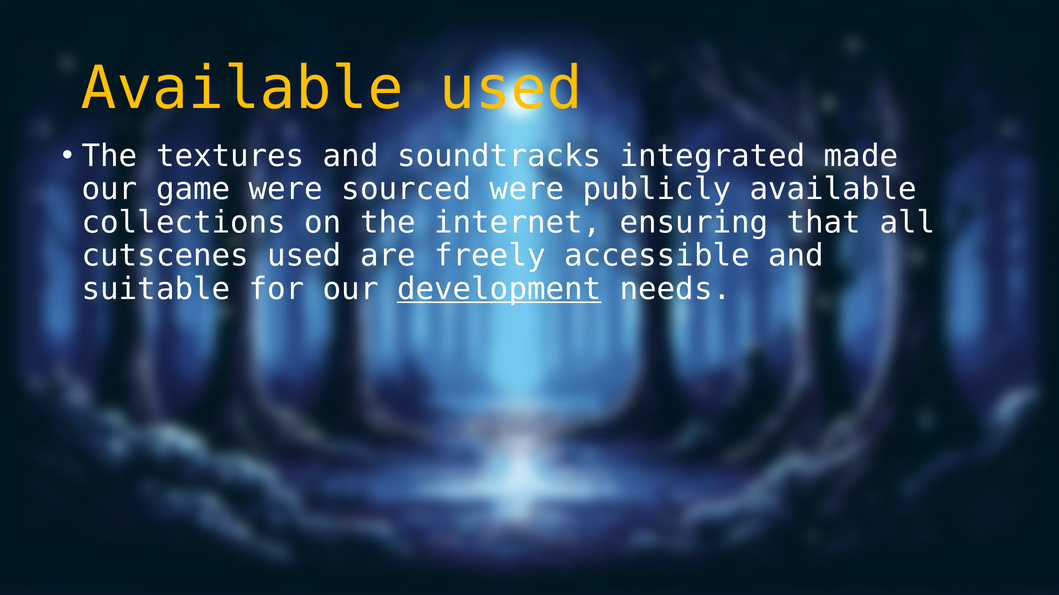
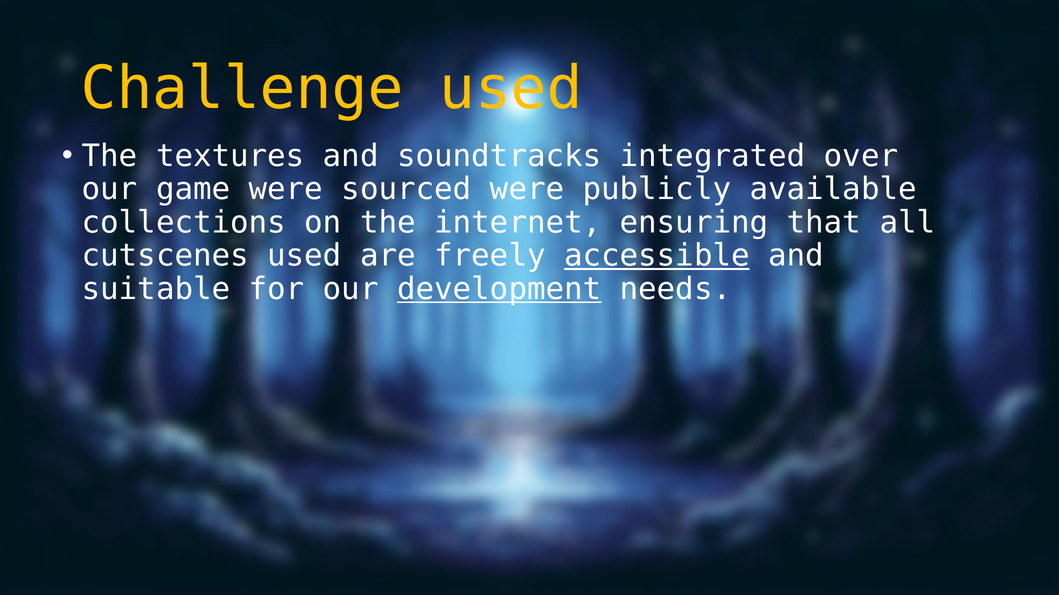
Available at (242, 89): Available -> Challenge
made: made -> over
accessible underline: none -> present
